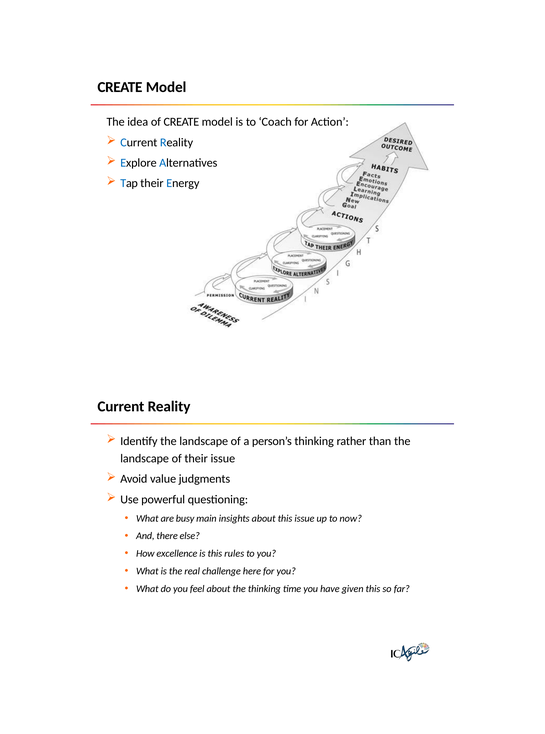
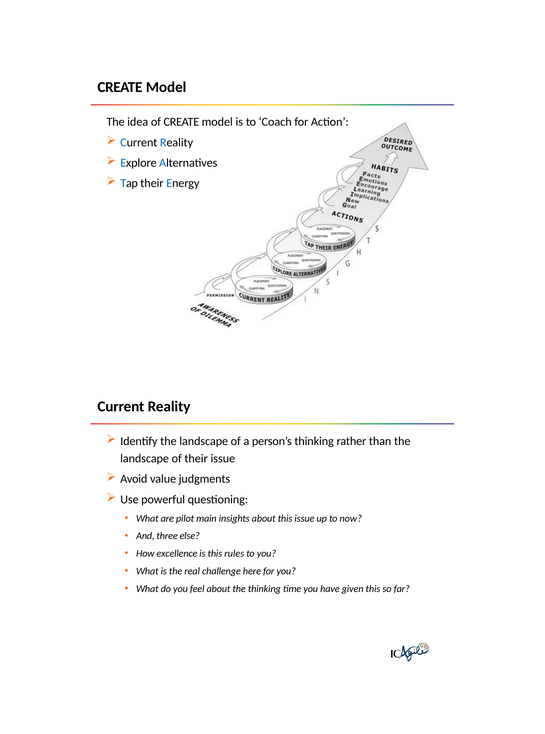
busy: busy -> pilot
there: there -> three
